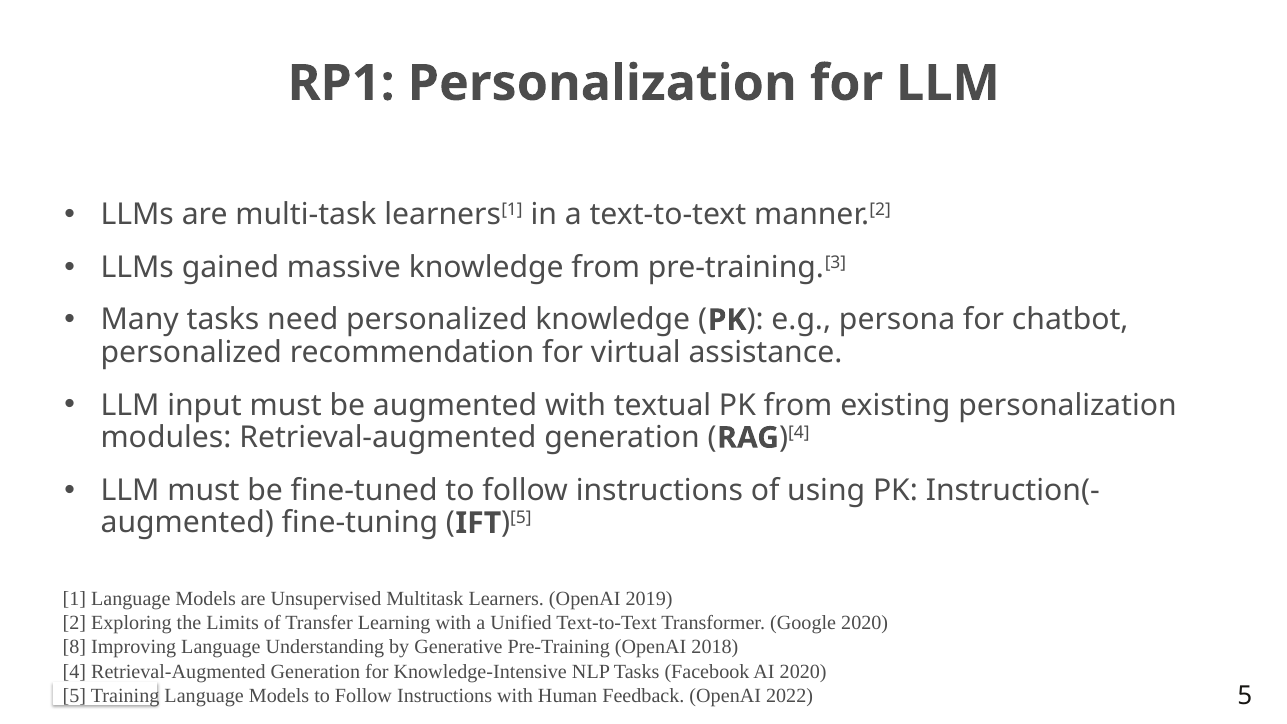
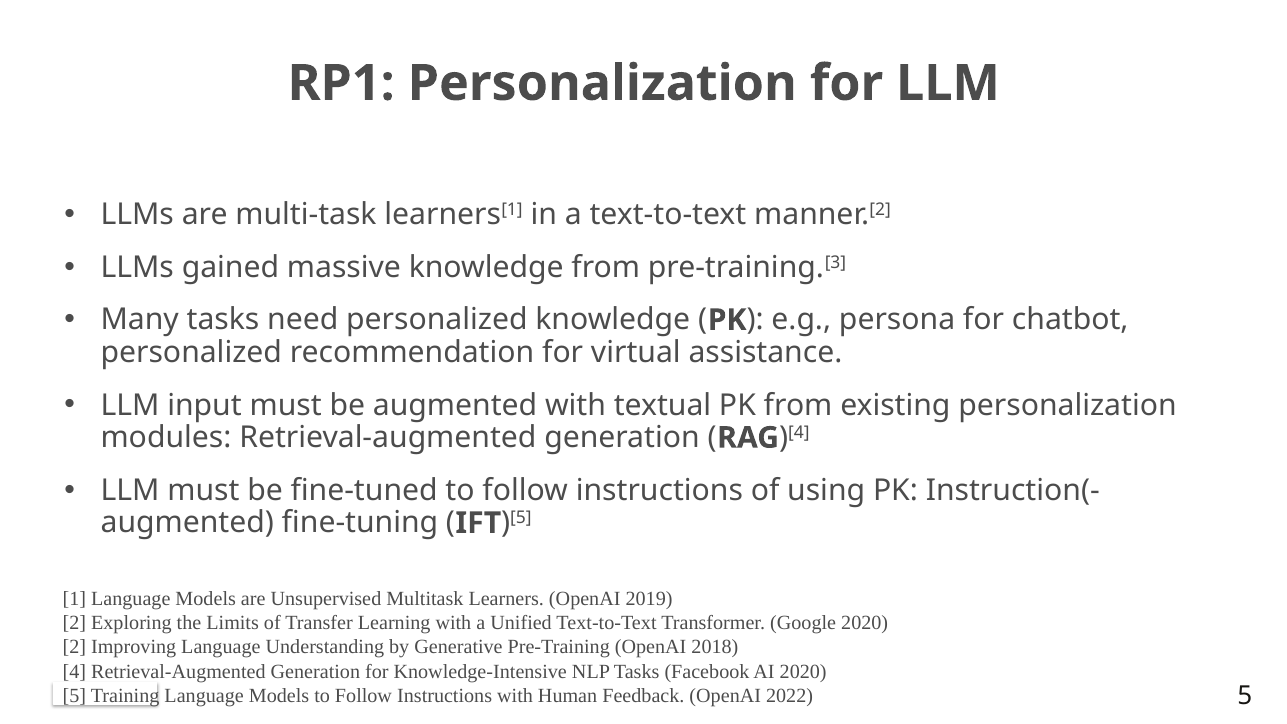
8 at (74, 647): 8 -> 2
